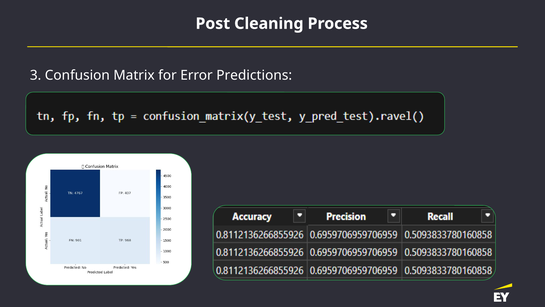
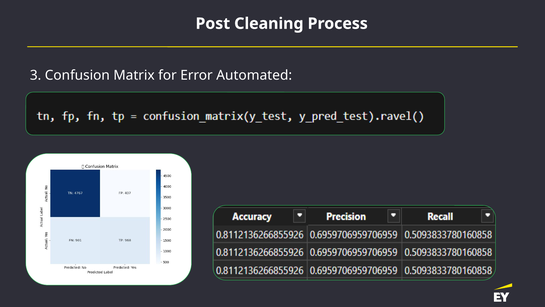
Predictions: Predictions -> Automated
